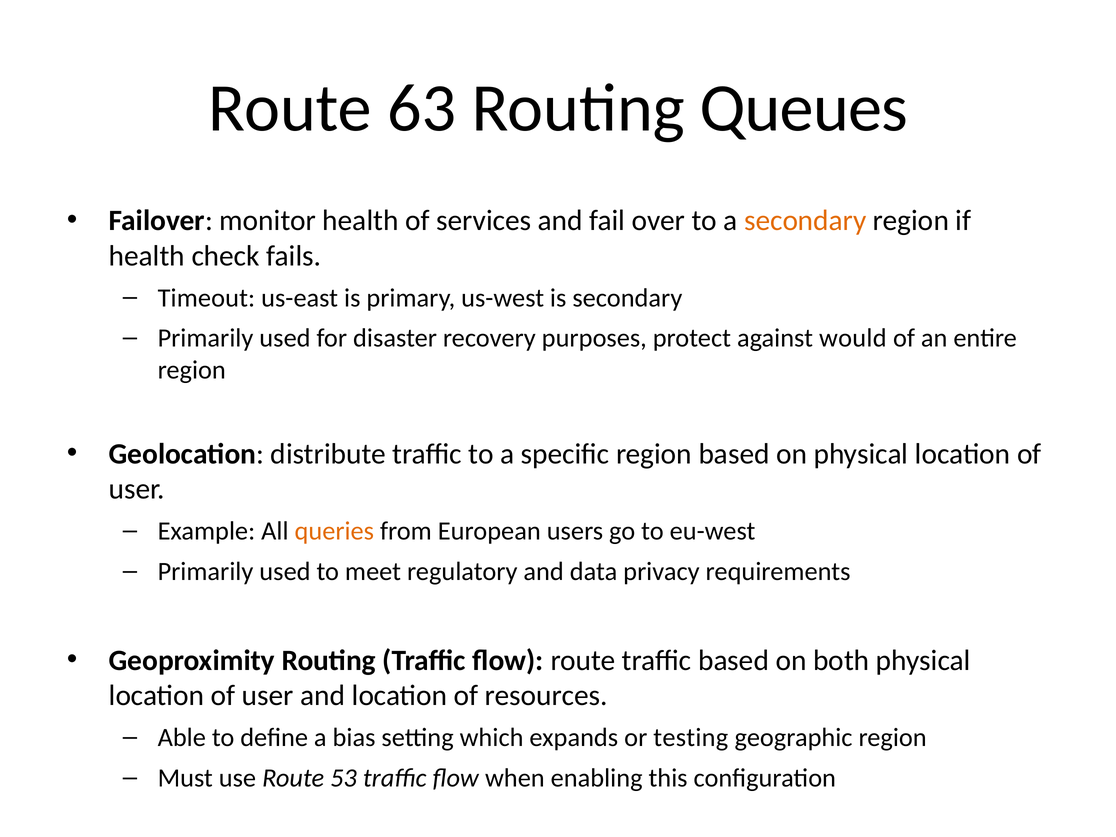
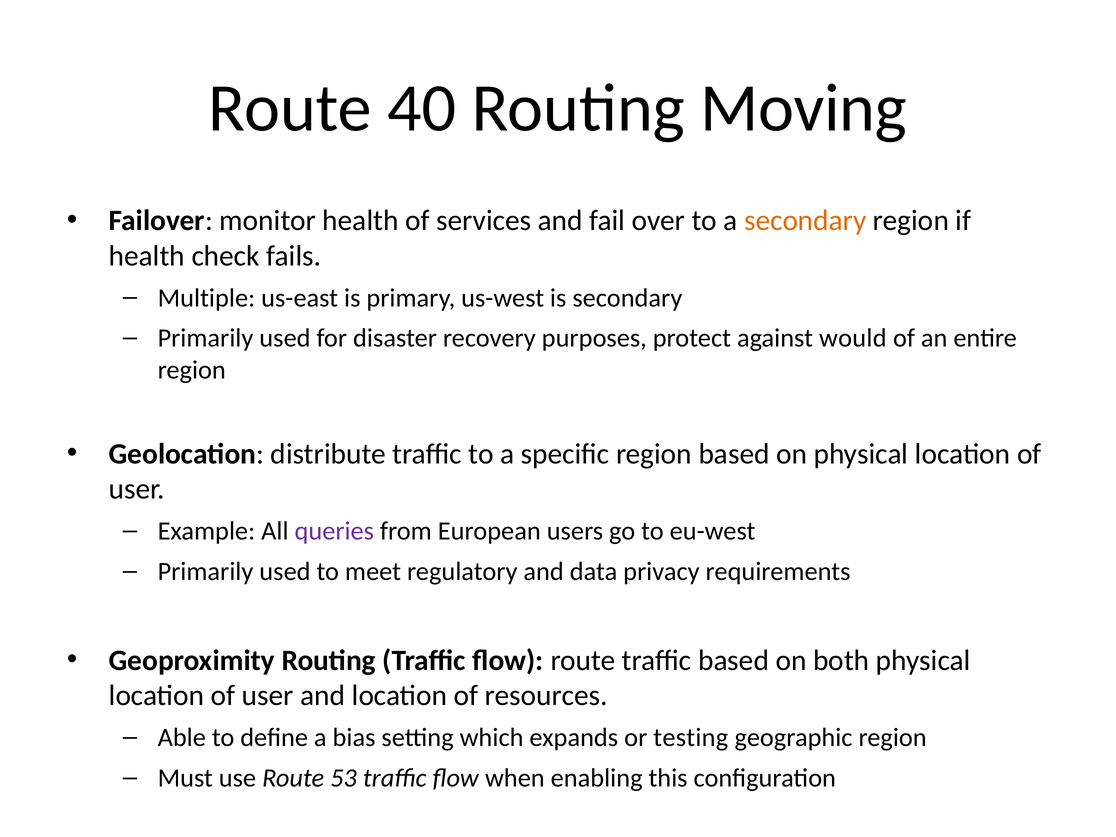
63: 63 -> 40
Queues: Queues -> Moving
Timeout: Timeout -> Multiple
queries colour: orange -> purple
